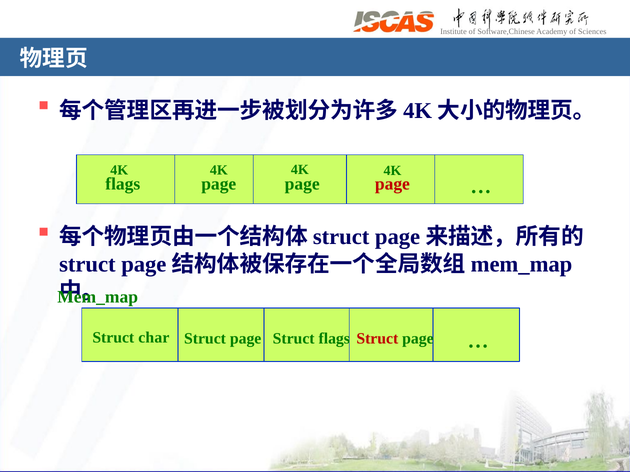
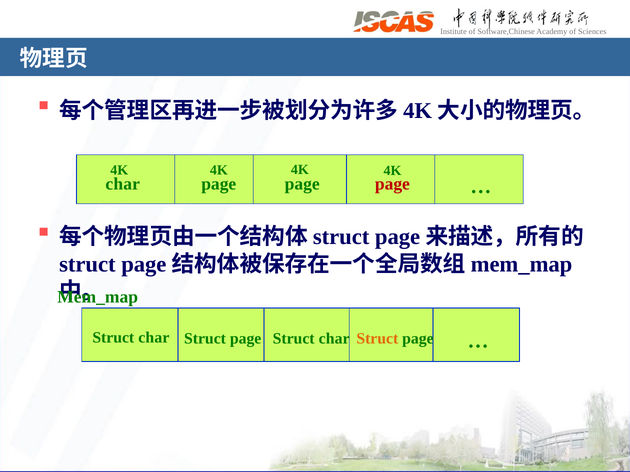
flags at (123, 184): flags -> char
flags at (334, 339): flags -> char
Struct at (377, 339) colour: red -> orange
